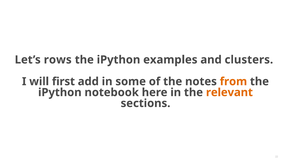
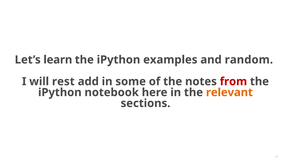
rows: rows -> learn
clusters: clusters -> random
first: first -> rest
from colour: orange -> red
